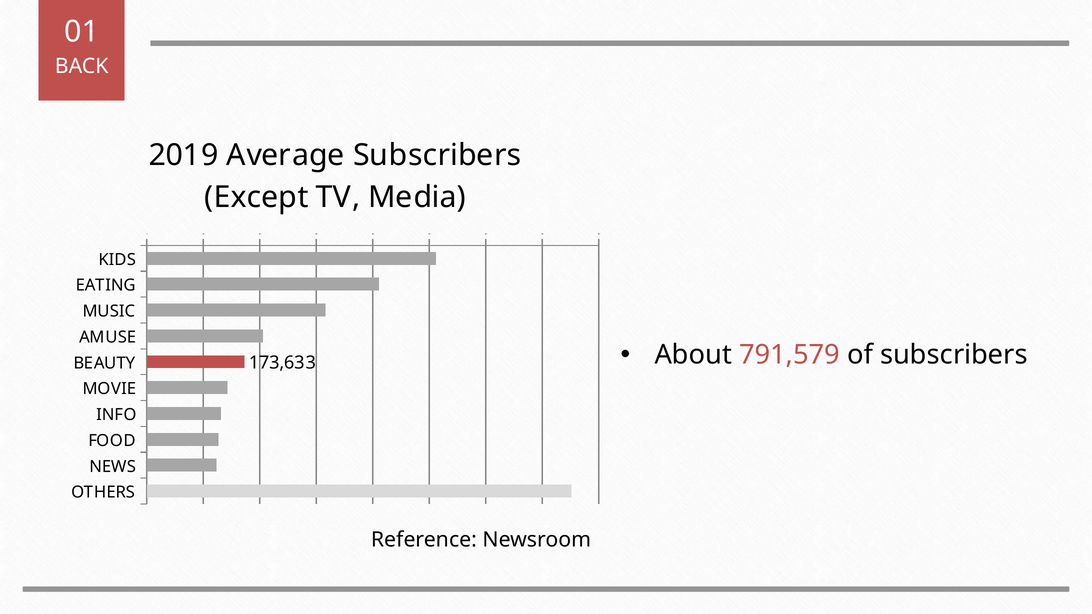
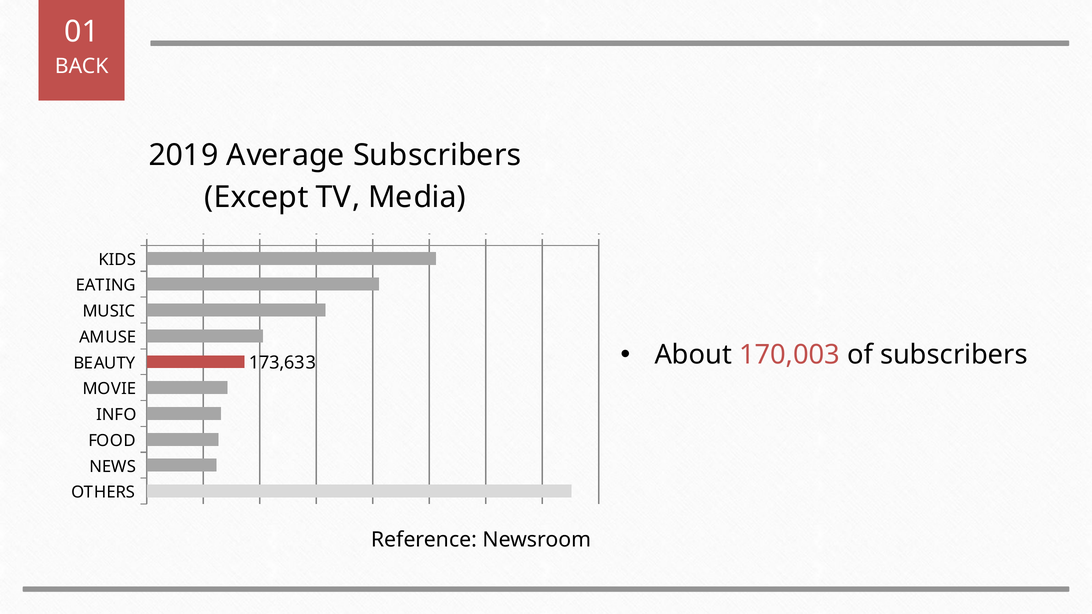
791,579: 791,579 -> 170,003
